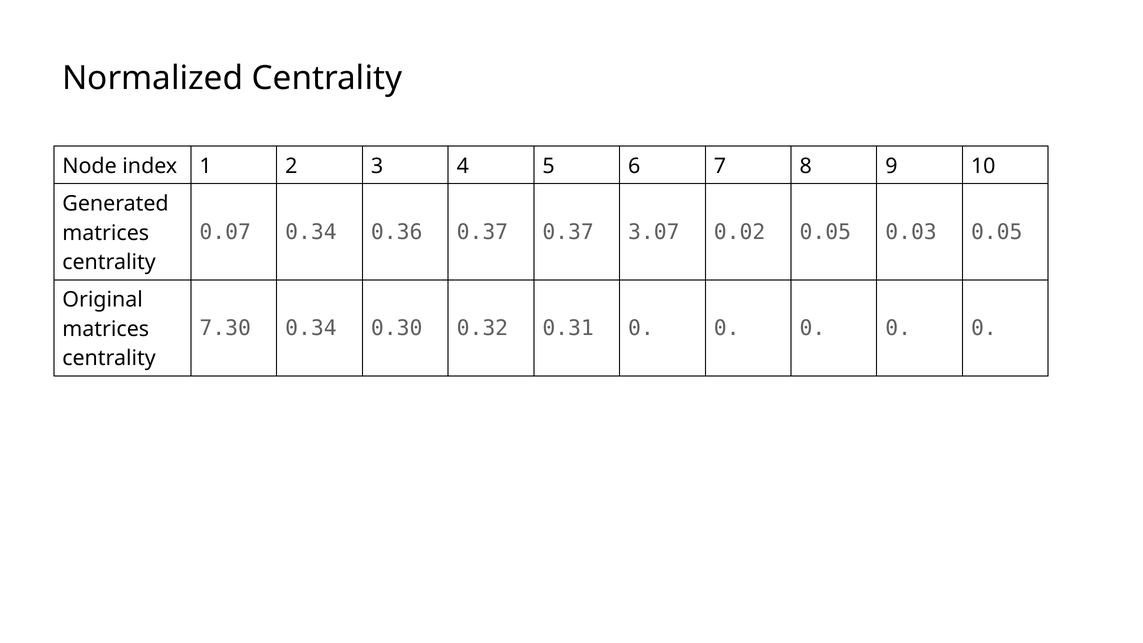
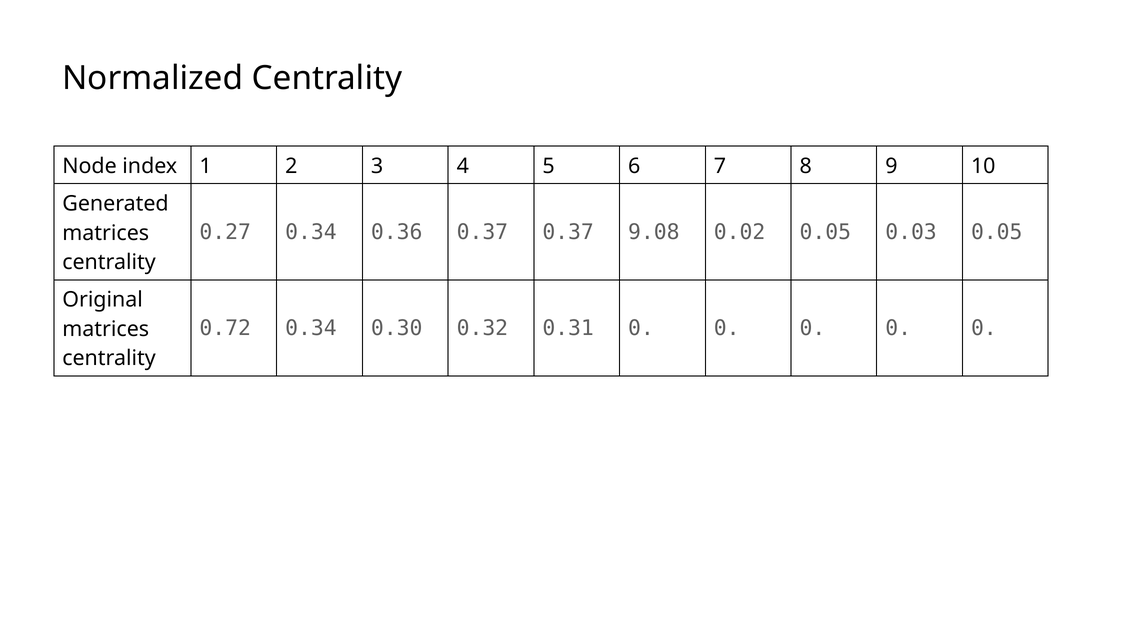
0.07: 0.07 -> 0.27
3.07: 3.07 -> 9.08
7.30: 7.30 -> 0.72
